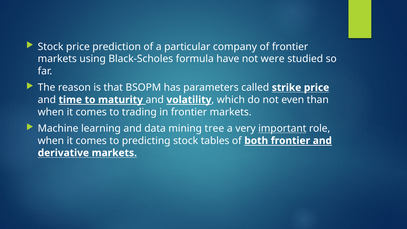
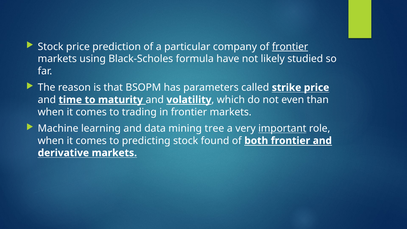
frontier at (290, 47) underline: none -> present
were: were -> likely
tables: tables -> found
